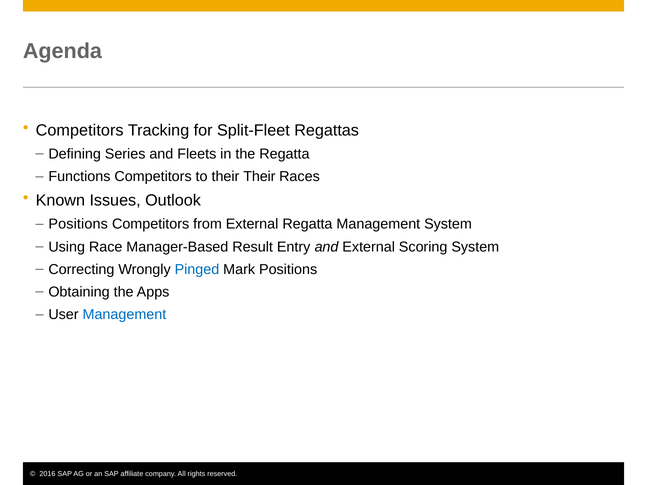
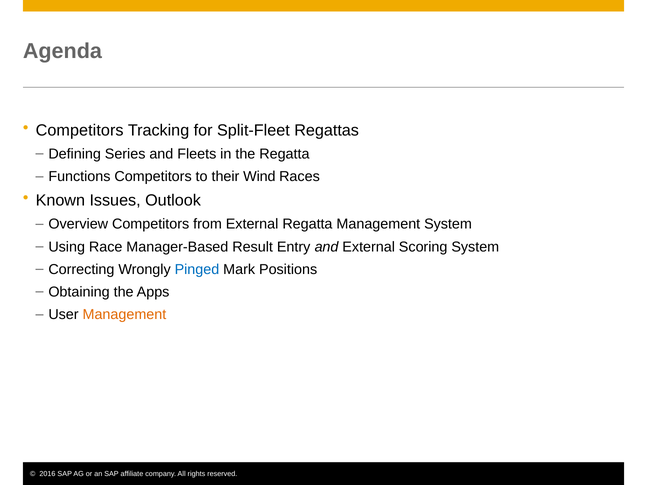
their Their: Their -> Wind
Positions at (78, 224): Positions -> Overview
Management at (124, 315) colour: blue -> orange
